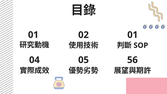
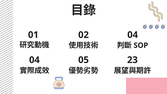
02 01: 01 -> 04
56: 56 -> 23
